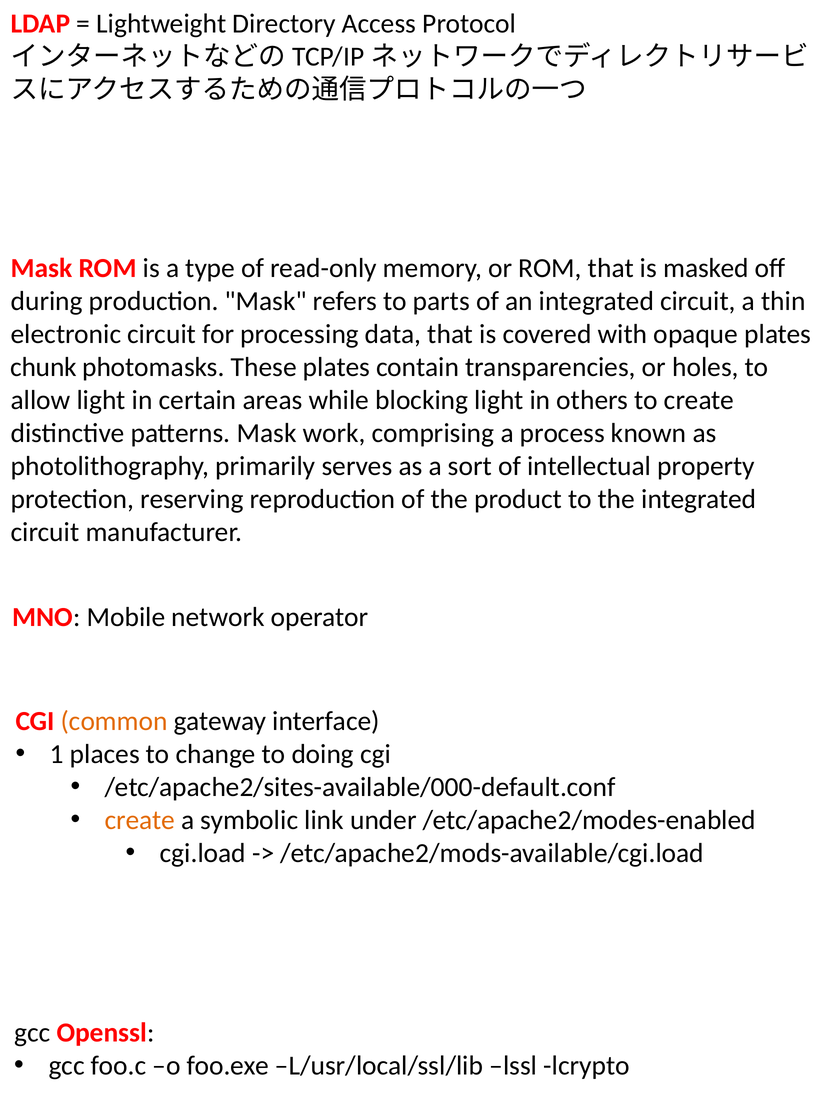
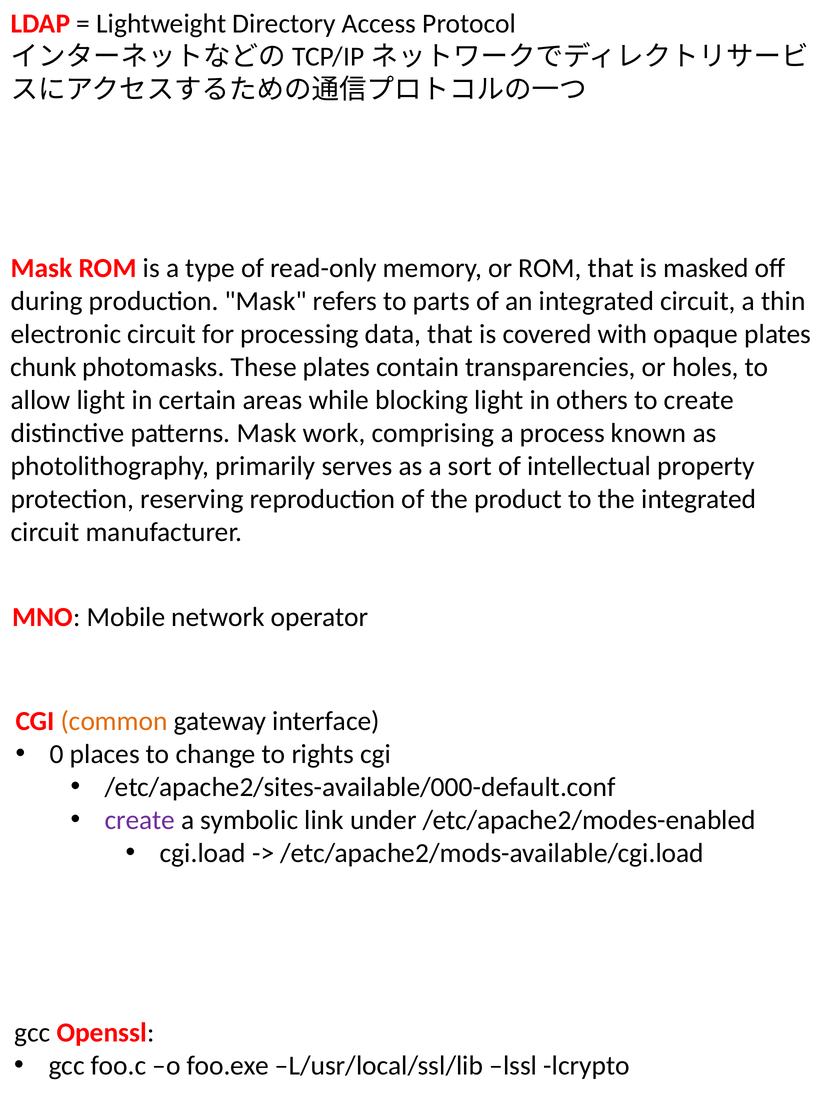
1: 1 -> 0
doing: doing -> rights
create at (140, 820) colour: orange -> purple
